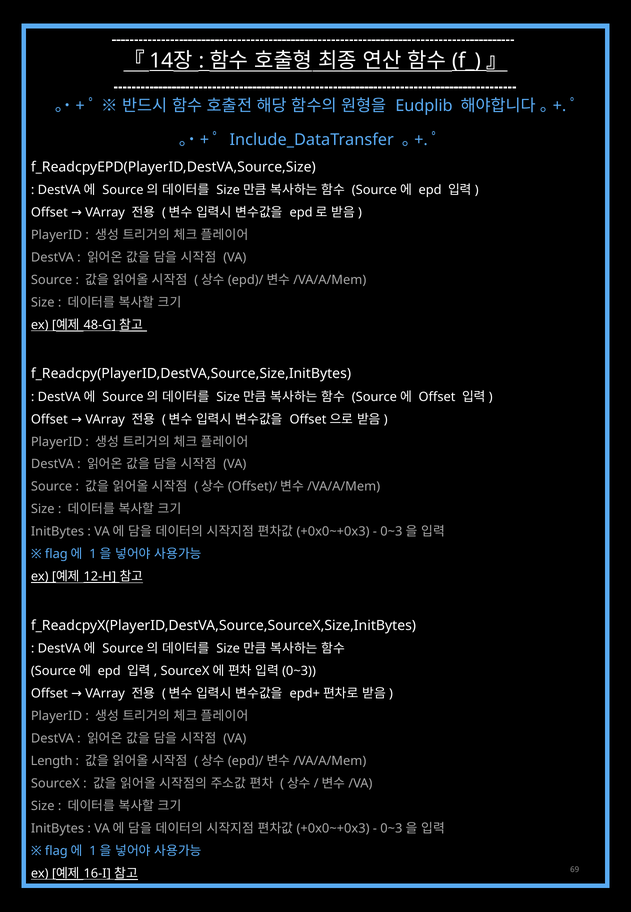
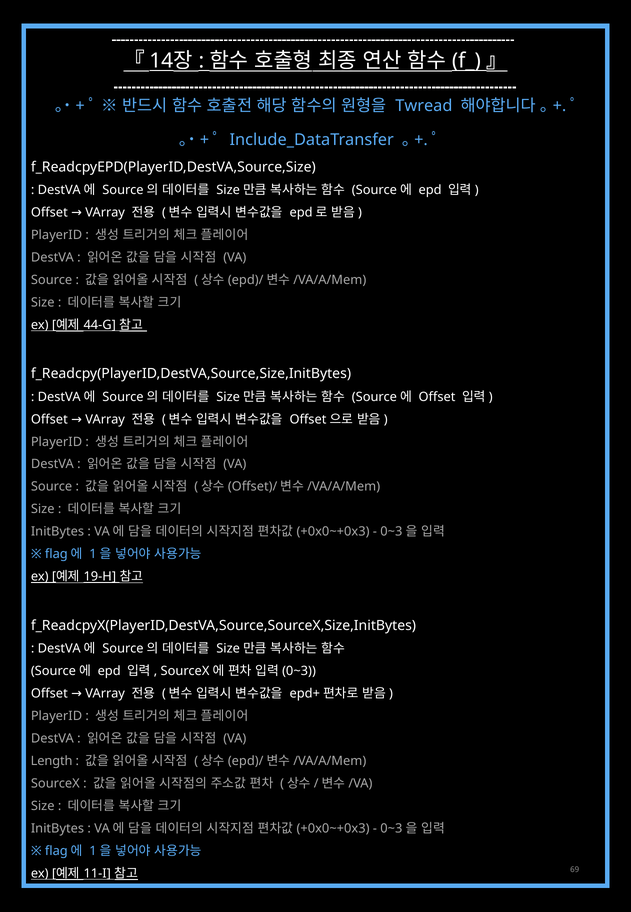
Eudplib: Eudplib -> Twread
48-G: 48-G -> 44-G
12-H: 12-H -> 19-H
16-I: 16-I -> 11-I
